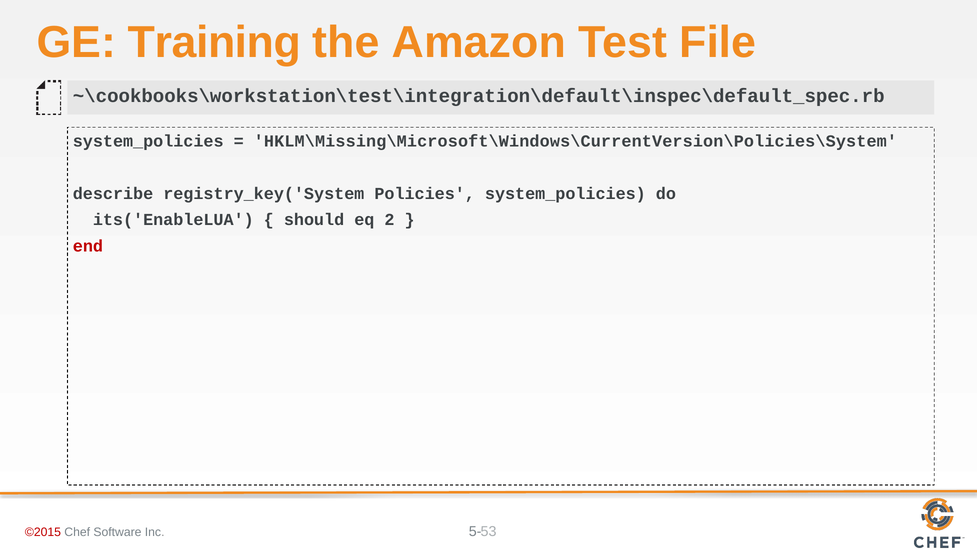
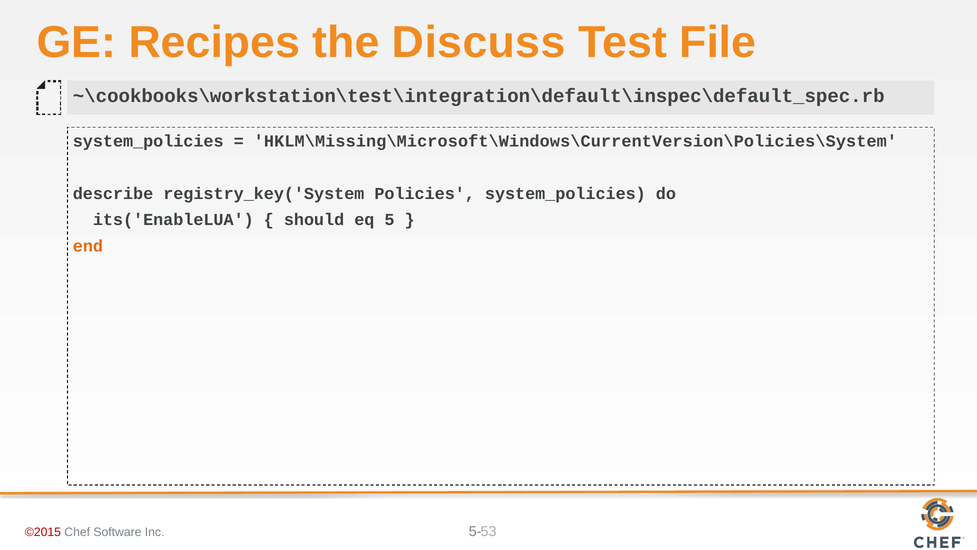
Training: Training -> Recipes
Amazon: Amazon -> Discuss
2: 2 -> 5
end colour: red -> orange
